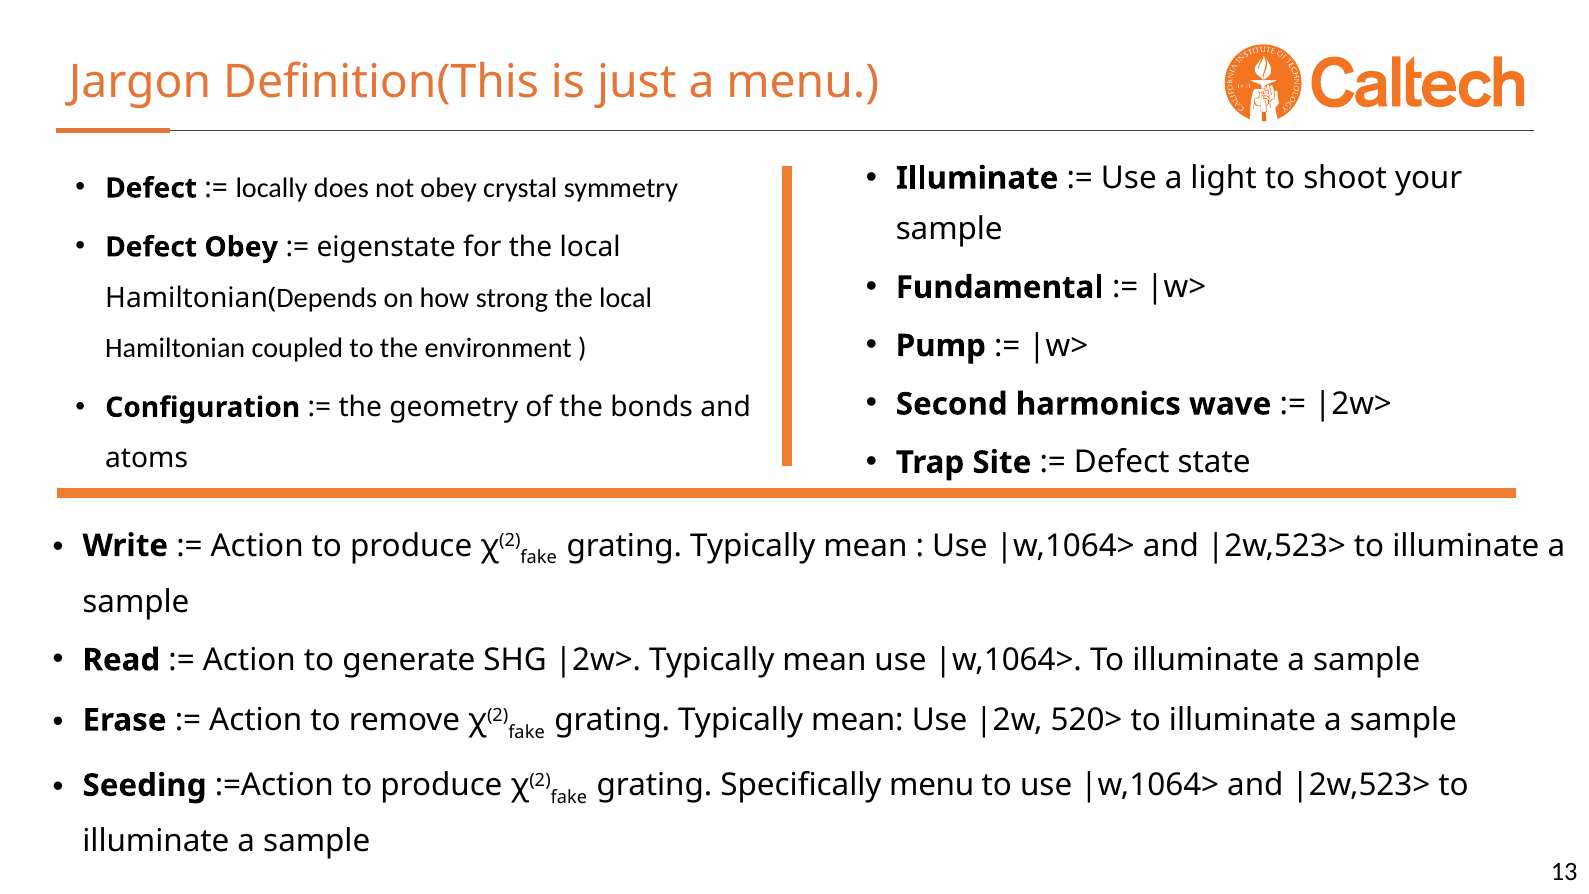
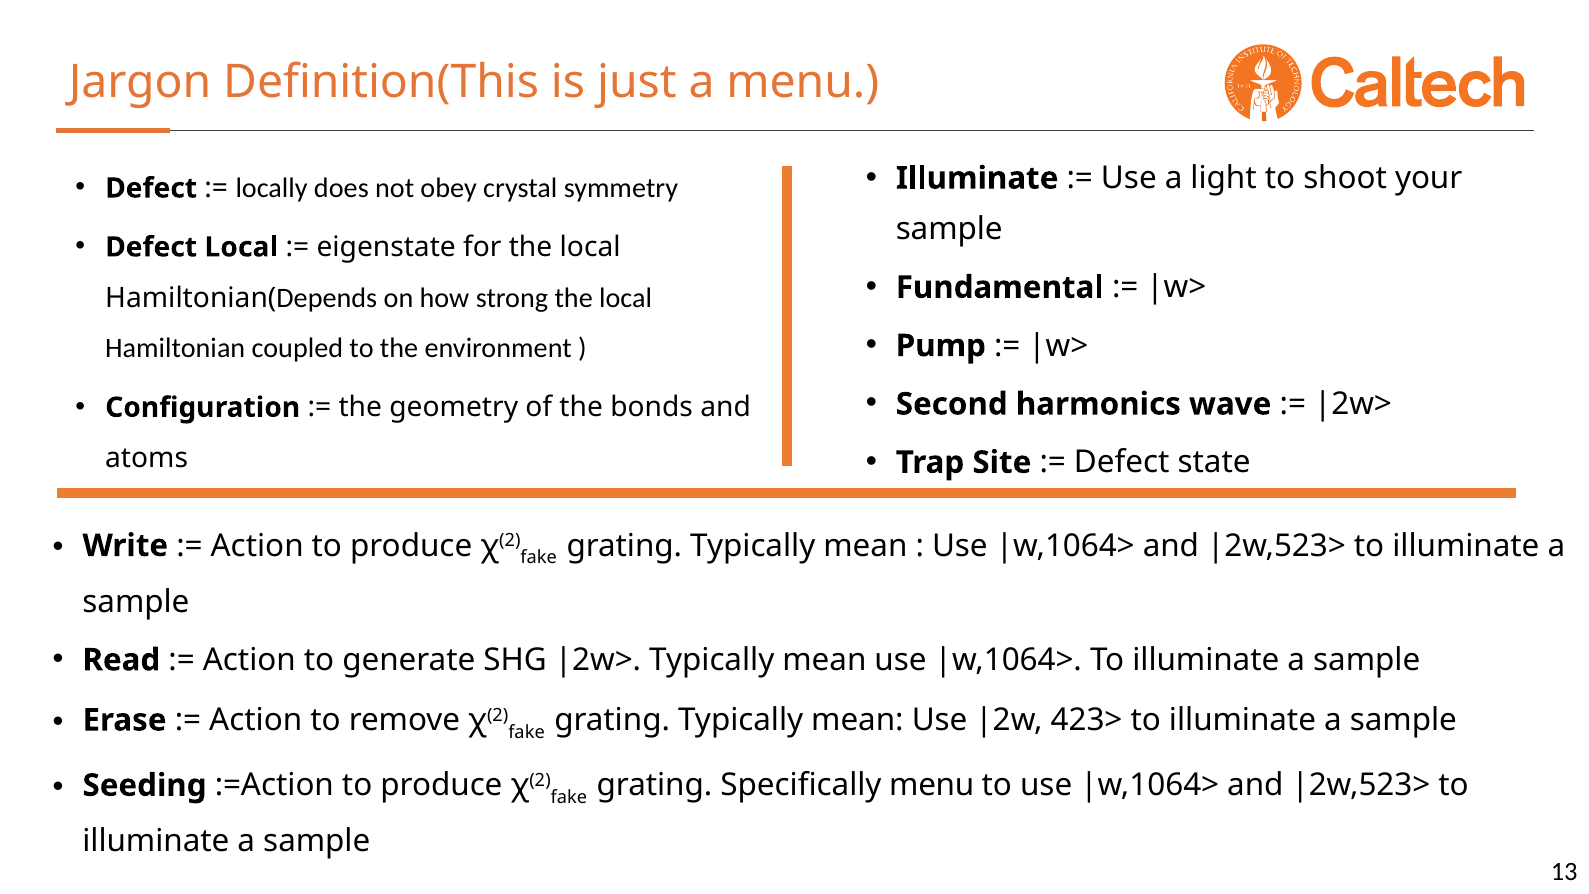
Defect Obey: Obey -> Local
520>: 520> -> 423>
